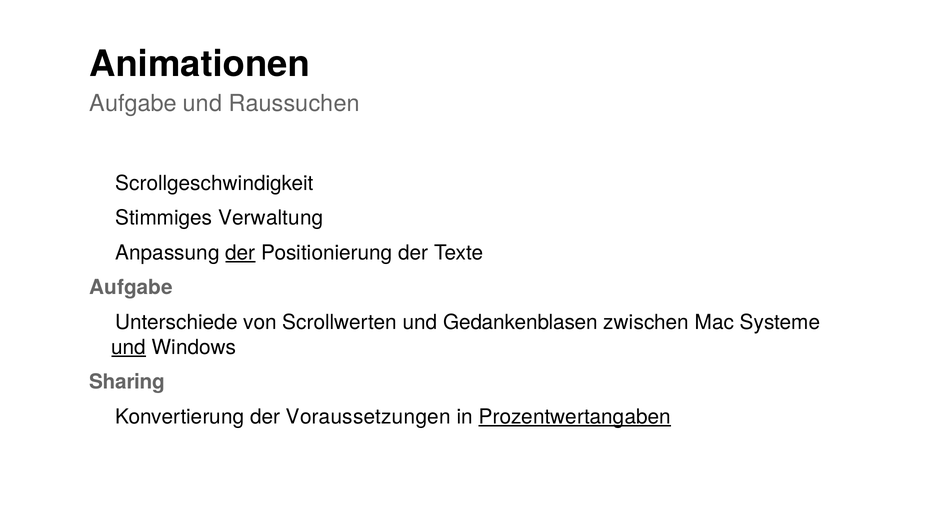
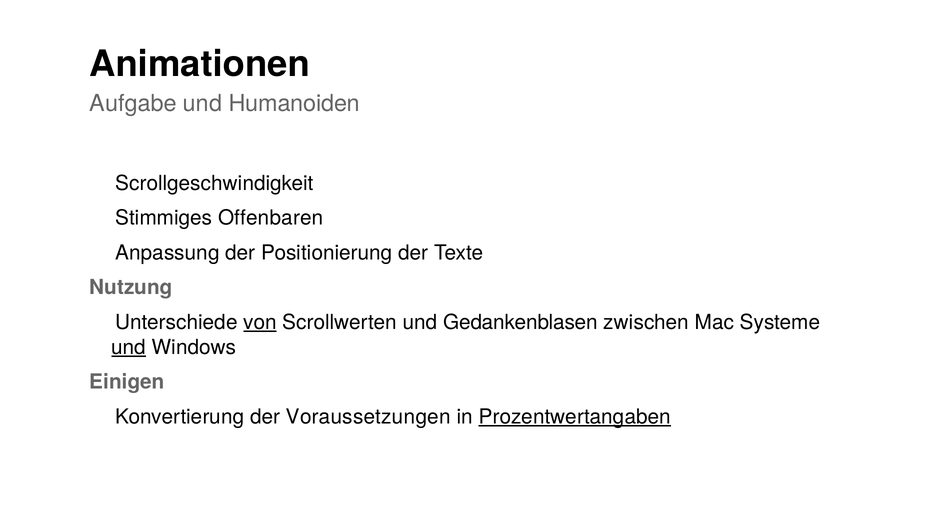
Raussuchen: Raussuchen -> Humanoiden
Verwaltung: Verwaltung -> Offenbaren
der at (240, 253) underline: present -> none
Aufgabe at (131, 288): Aufgabe -> Nutzung
von underline: none -> present
Sharing: Sharing -> Einigen
